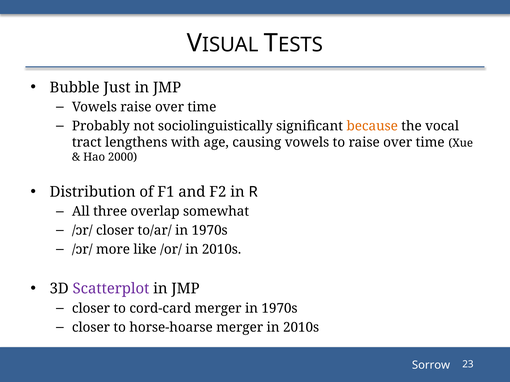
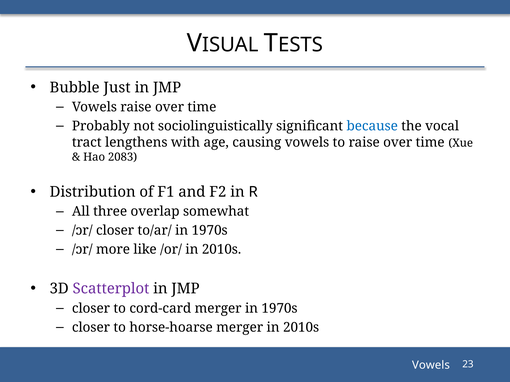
because colour: orange -> blue
2000: 2000 -> 2083
Sorrow at (431, 365): Sorrow -> Vowels
